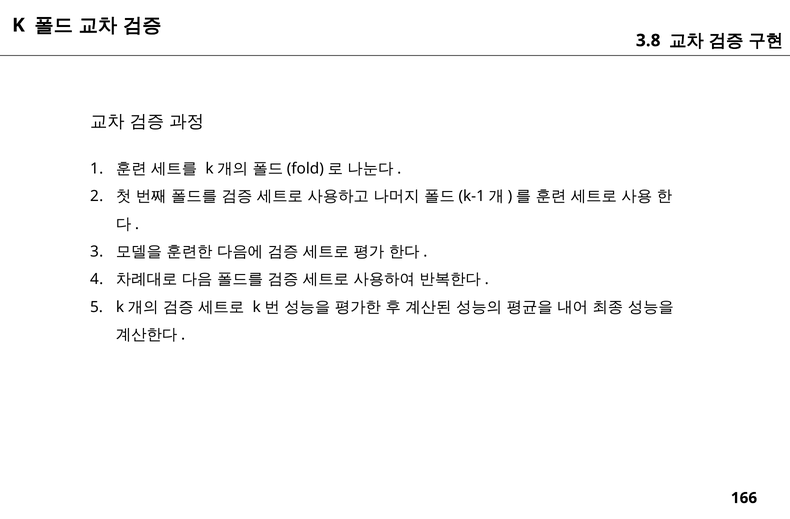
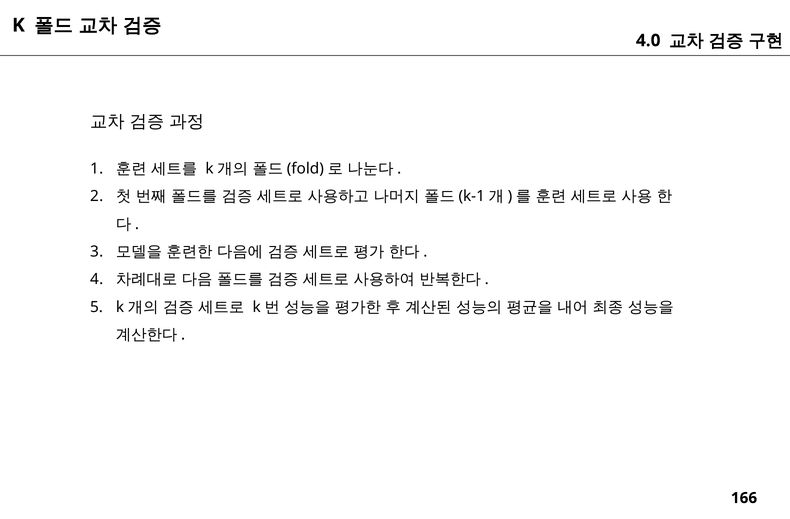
3.8: 3.8 -> 4.0
